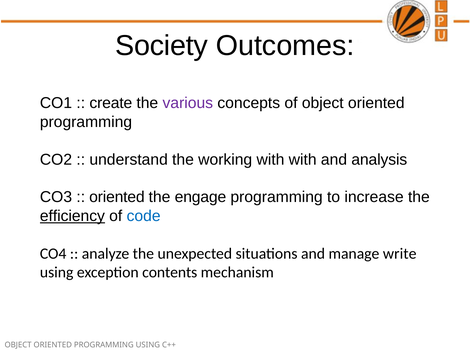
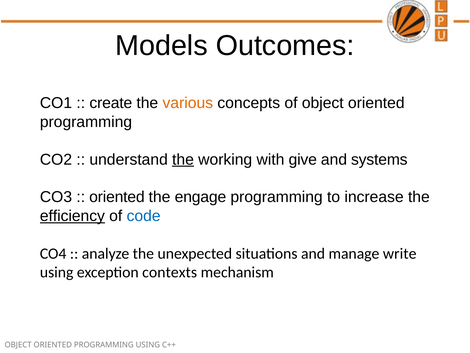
Society: Society -> Models
various colour: purple -> orange
the at (183, 159) underline: none -> present
with with: with -> give
analysis: analysis -> systems
contents: contents -> contexts
